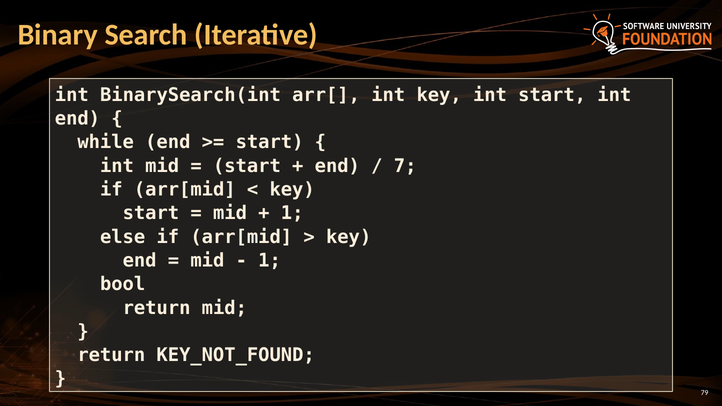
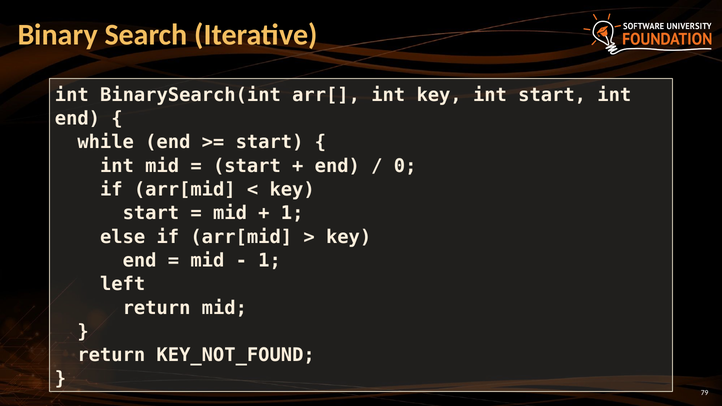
7: 7 -> 0
bool: bool -> left
